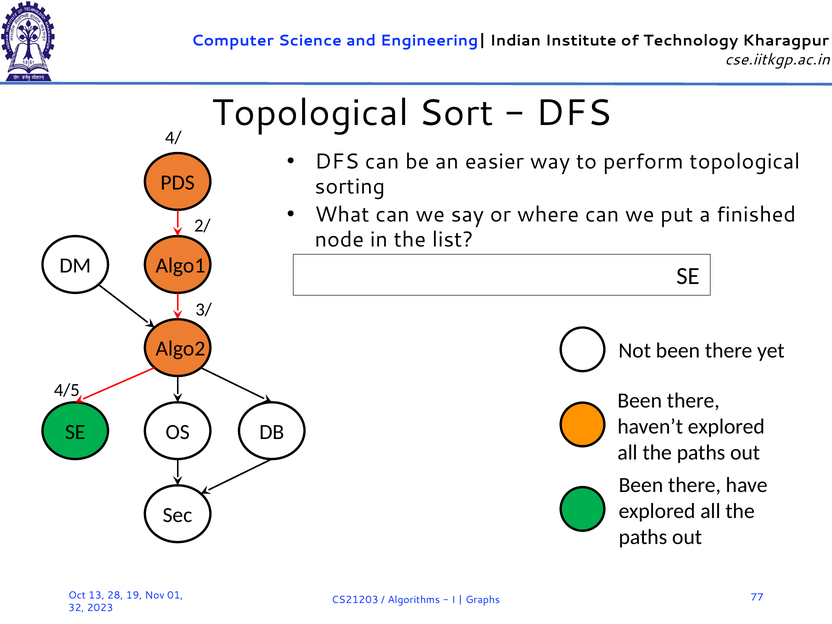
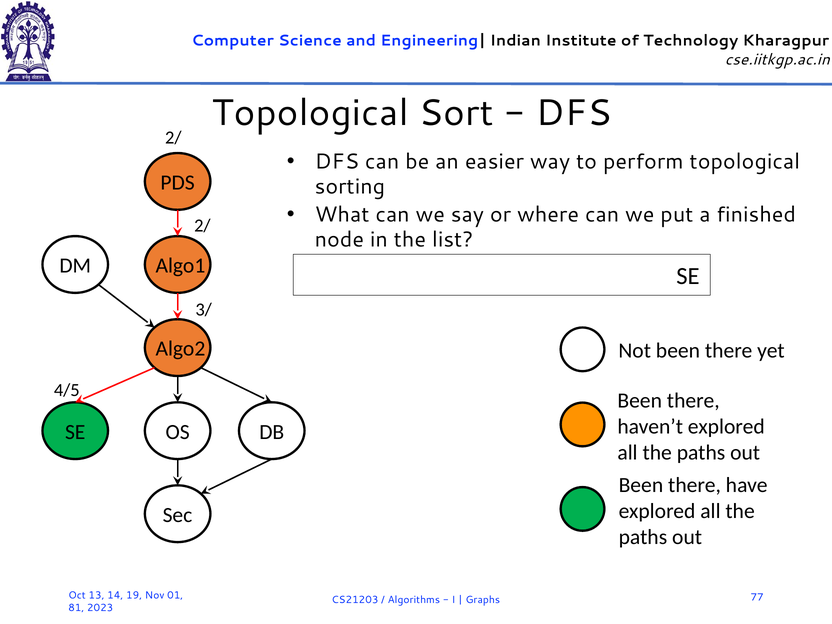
4/ at (173, 137): 4/ -> 2/
28: 28 -> 14
32: 32 -> 81
